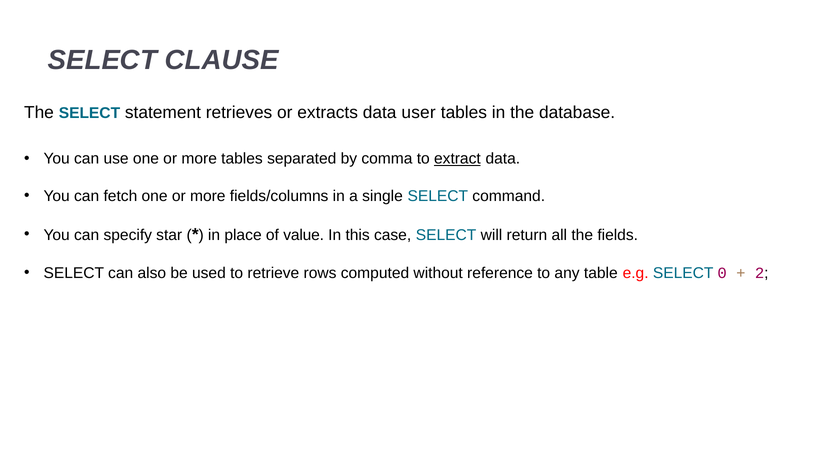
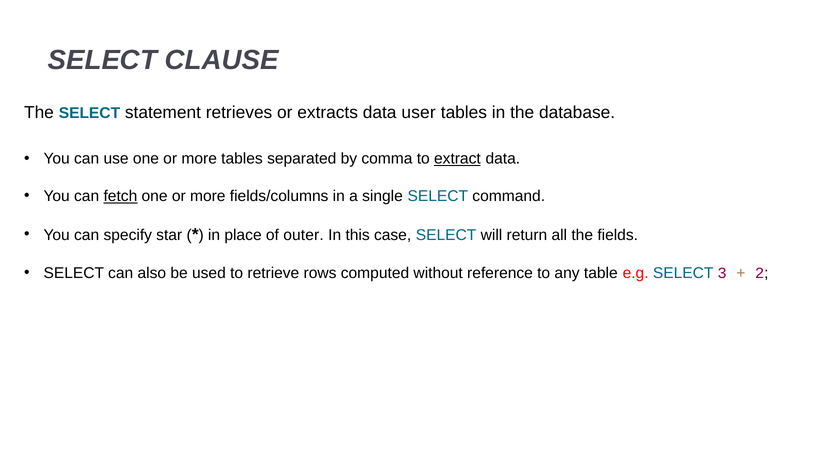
fetch underline: none -> present
value: value -> outer
0: 0 -> 3
